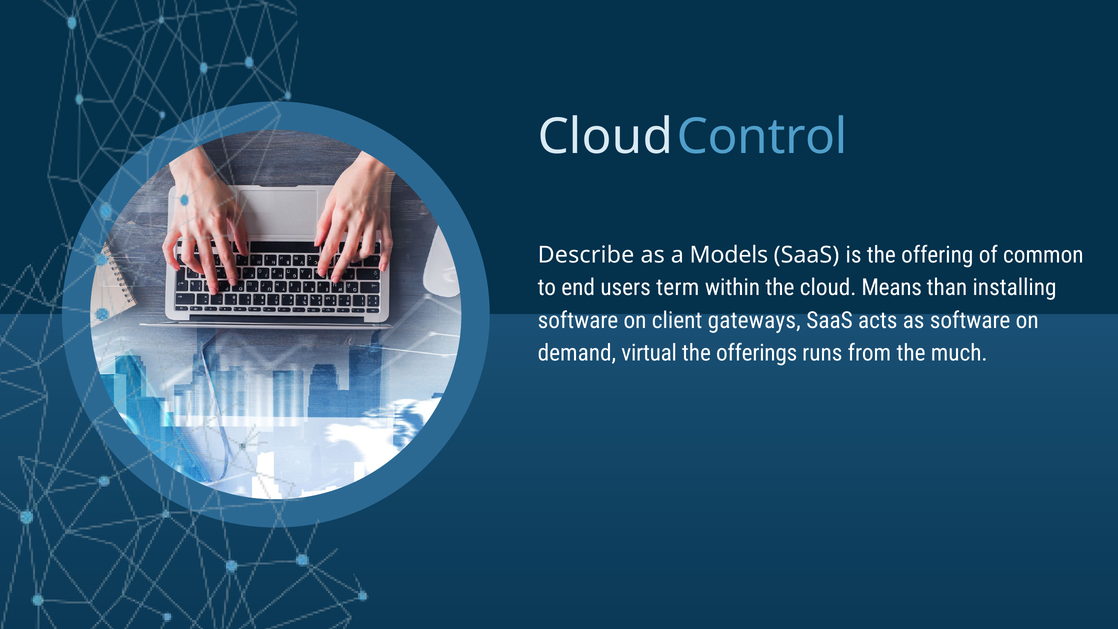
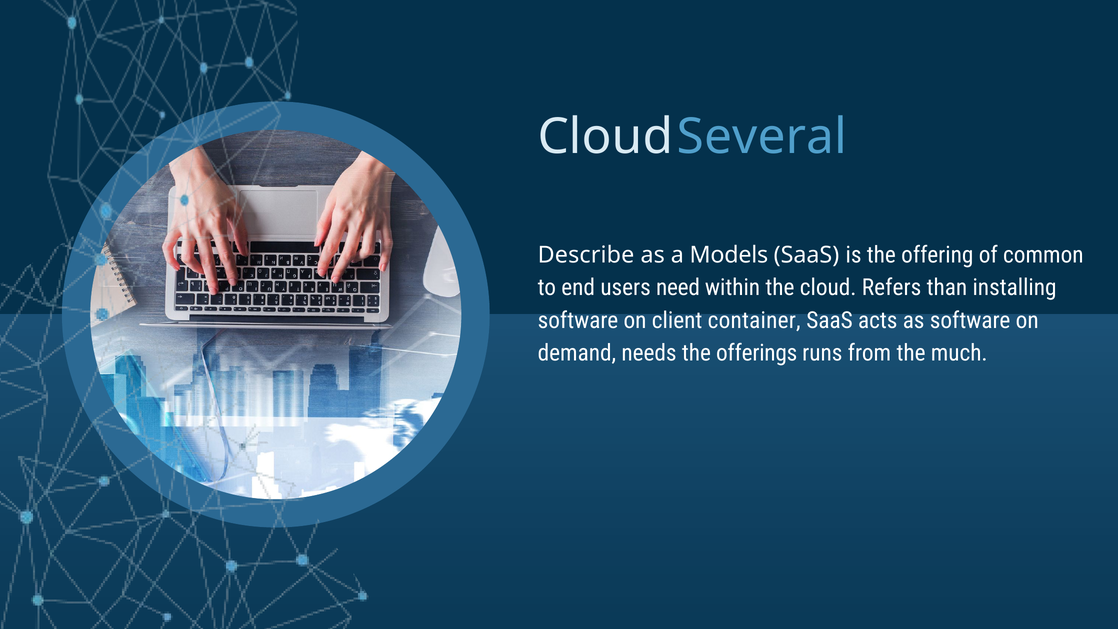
Control: Control -> Several
term: term -> need
Means: Means -> Refers
gateways: gateways -> container
virtual: virtual -> needs
